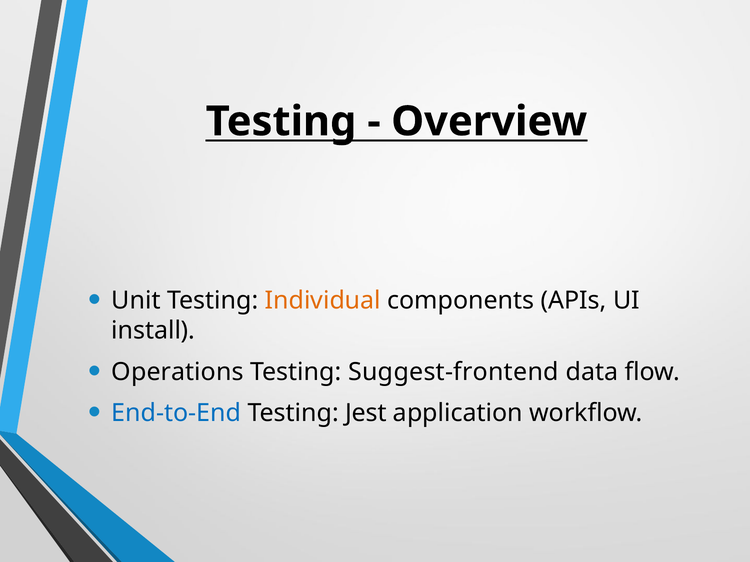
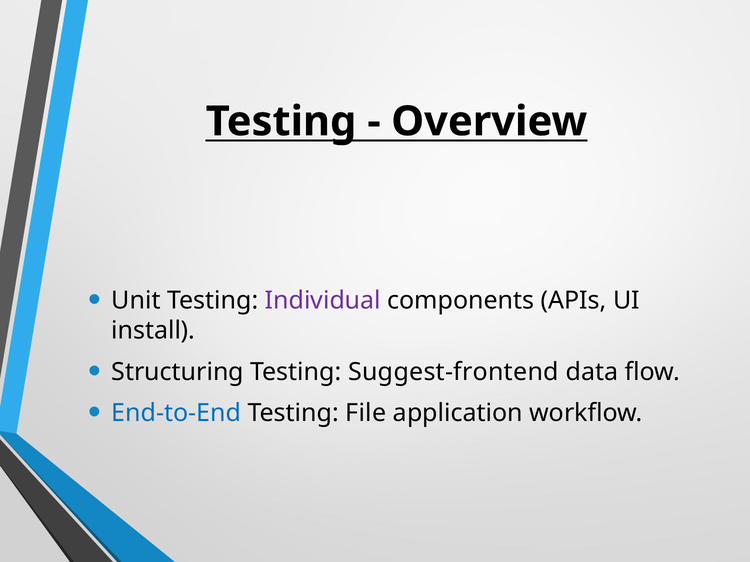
Individual colour: orange -> purple
Operations: Operations -> Structuring
Jest: Jest -> File
